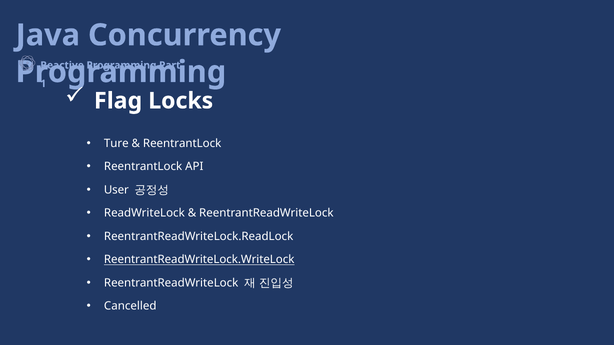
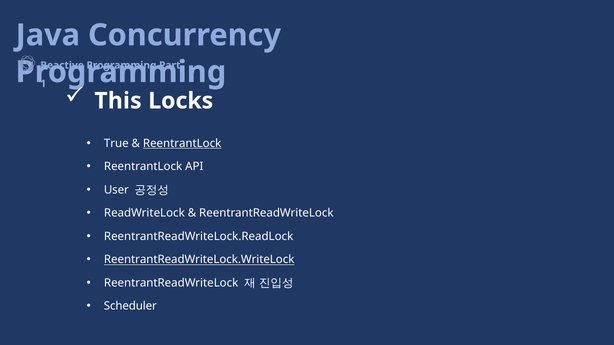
Flag: Flag -> This
Ture: Ture -> True
ReentrantLock at (182, 144) underline: none -> present
Cancelled: Cancelled -> Scheduler
